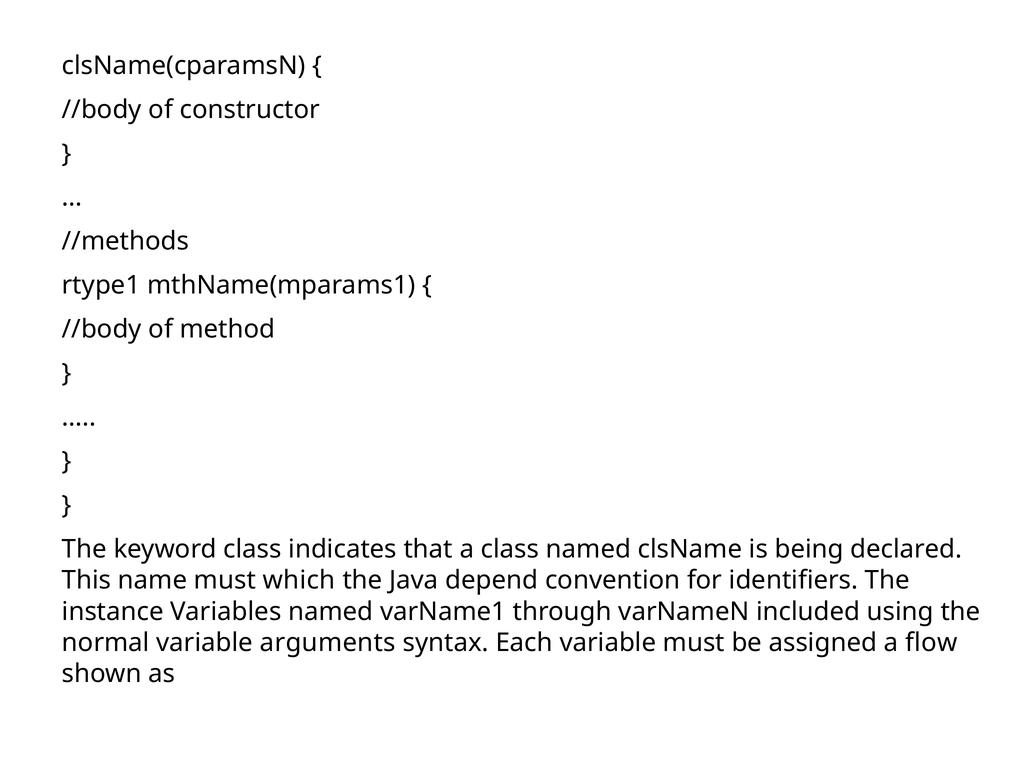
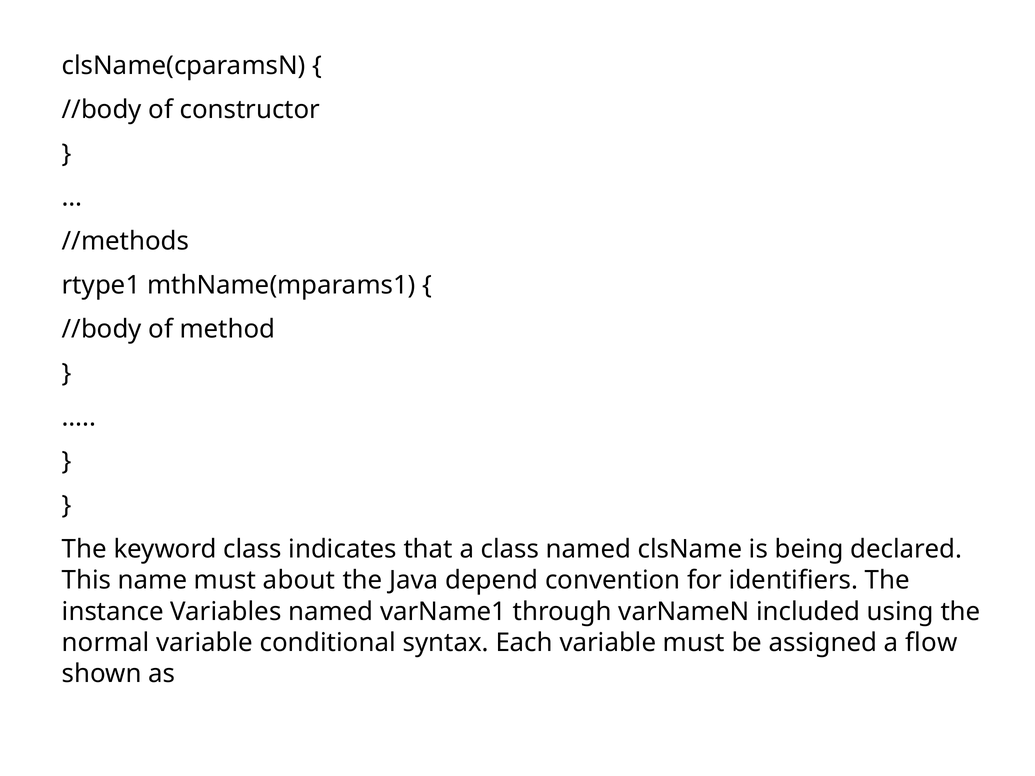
which: which -> about
arguments: arguments -> conditional
